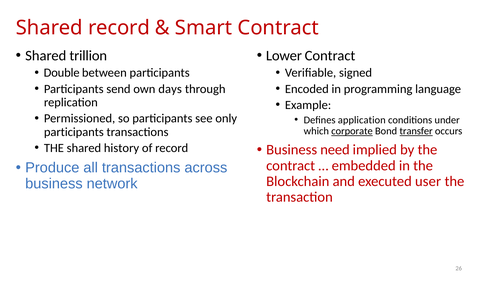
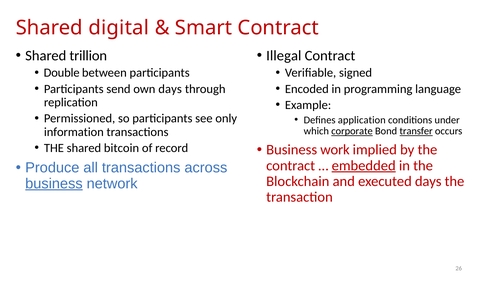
Shared record: record -> digital
Lower: Lower -> Illegal
participants at (74, 132): participants -> information
history: history -> bitcoin
need: need -> work
embedded underline: none -> present
executed user: user -> days
business at (54, 184) underline: none -> present
